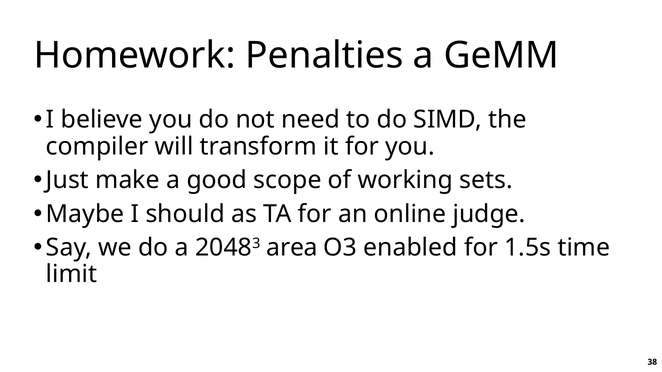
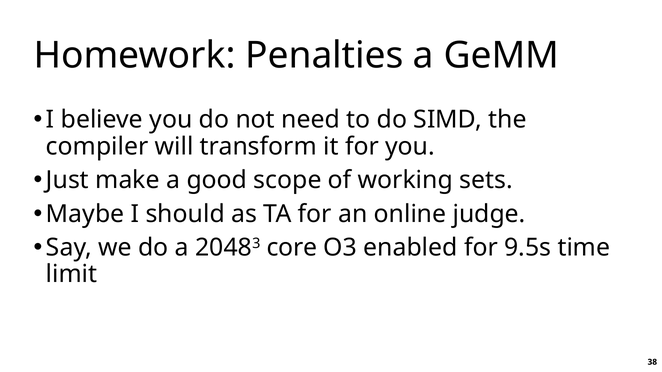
area: area -> core
1.5s: 1.5s -> 9.5s
